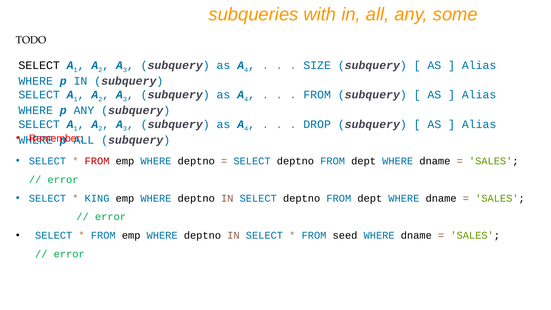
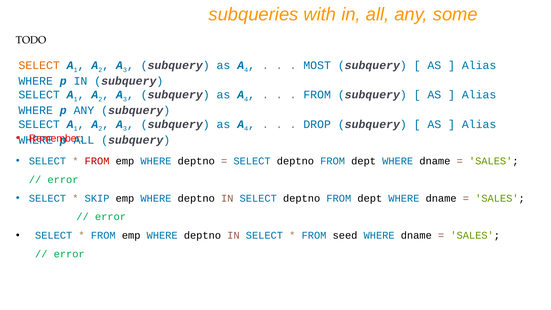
SELECT at (39, 65) colour: black -> orange
SIZE: SIZE -> MOST
KING: KING -> SKIP
